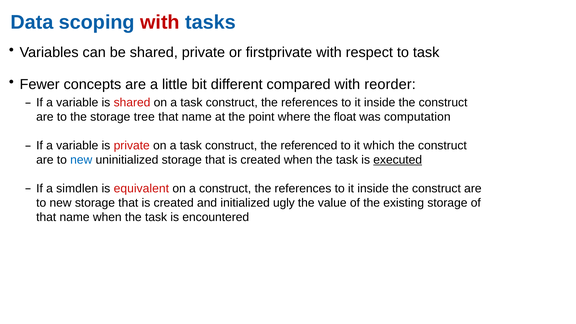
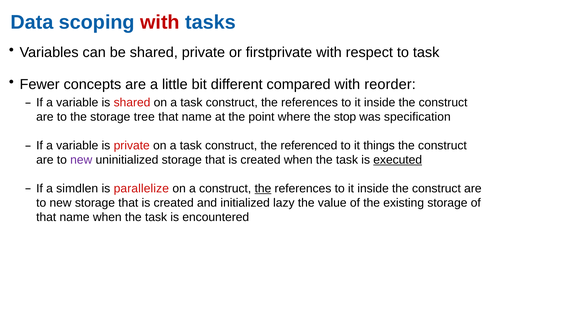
float: float -> stop
computation: computation -> specification
which: which -> things
new at (81, 160) colour: blue -> purple
equivalent: equivalent -> parallelize
the at (263, 188) underline: none -> present
ugly: ugly -> lazy
